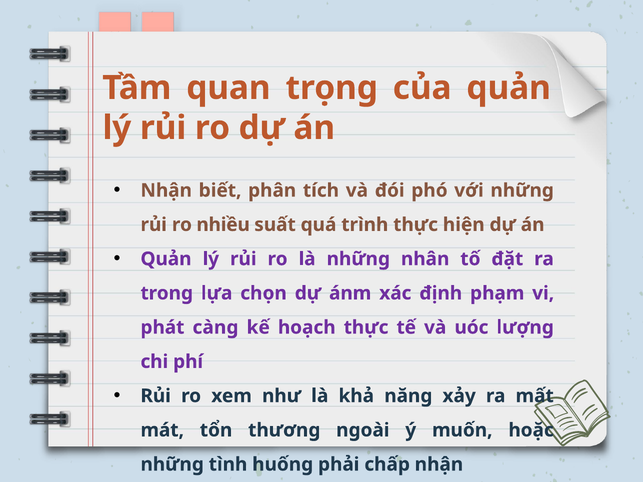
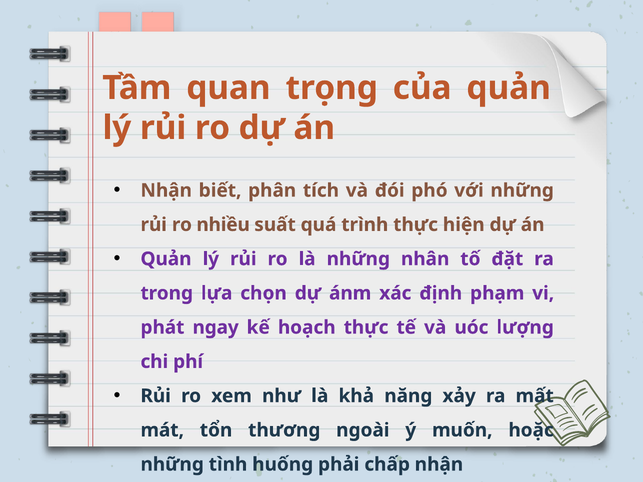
càng: càng -> ngay
